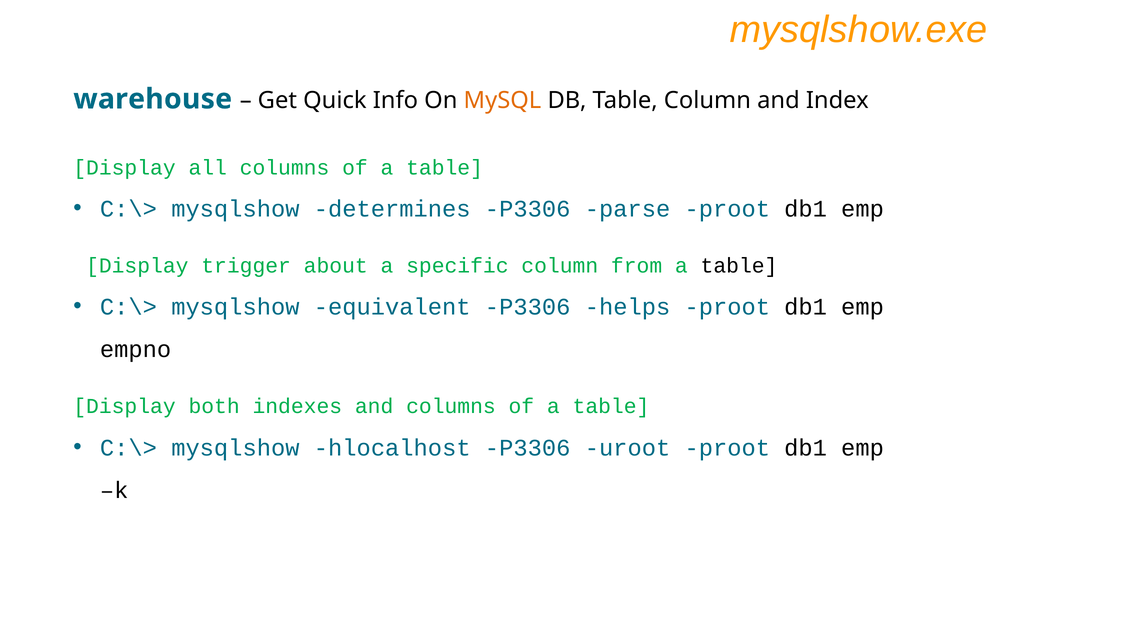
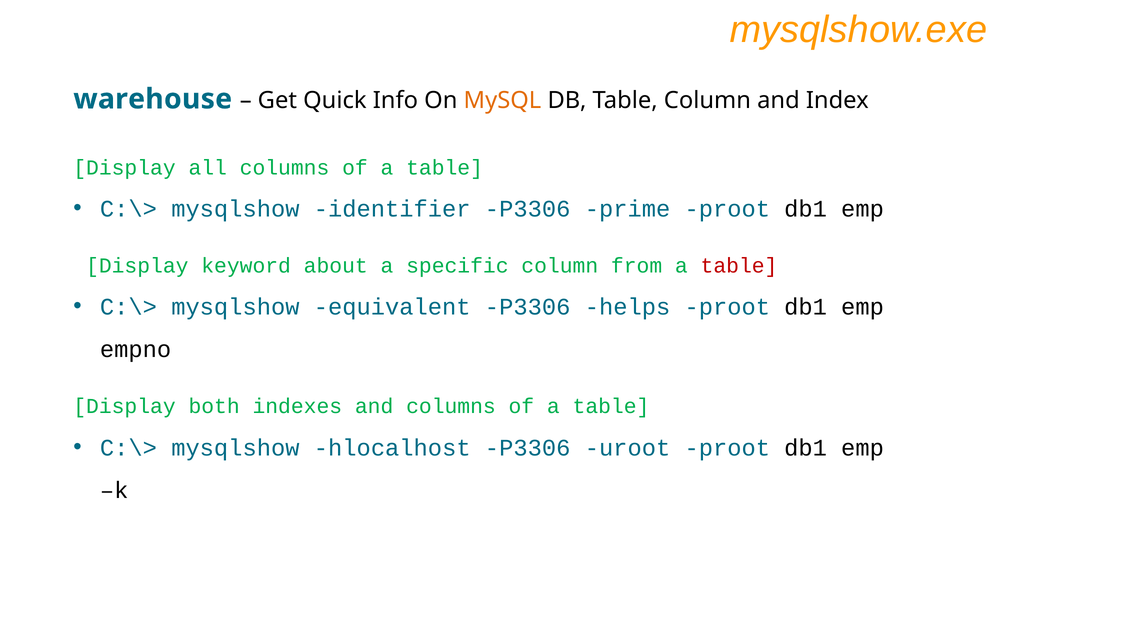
determines: determines -> identifier
parse: parse -> prime
trigger: trigger -> keyword
table at (739, 266) colour: black -> red
